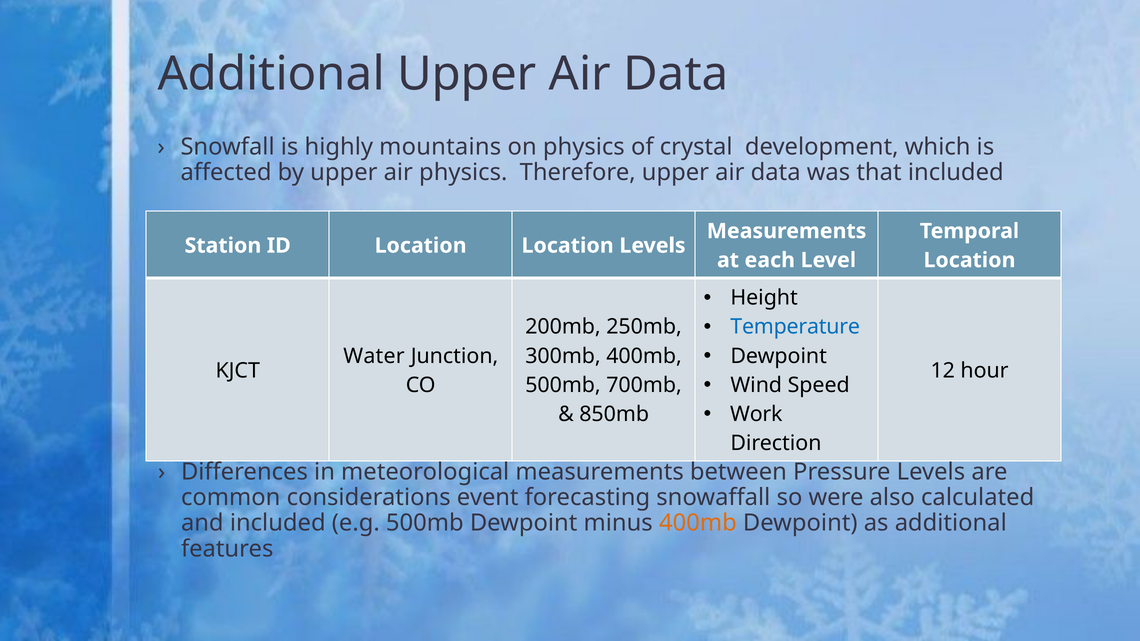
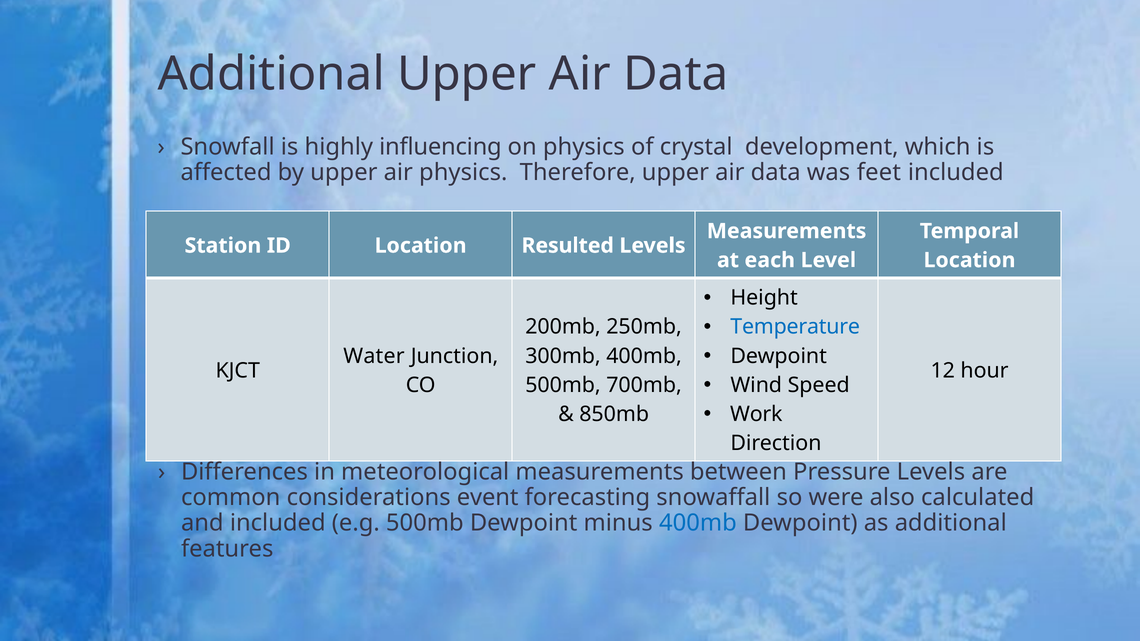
mountains: mountains -> influencing
that: that -> feet
Location Location: Location -> Resulted
400mb at (698, 523) colour: orange -> blue
